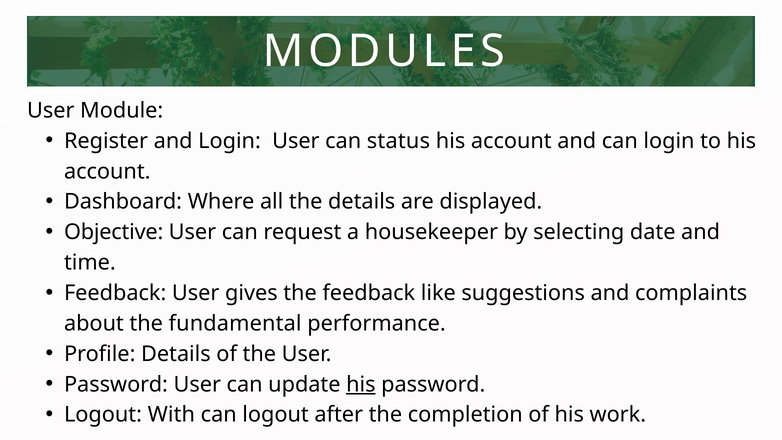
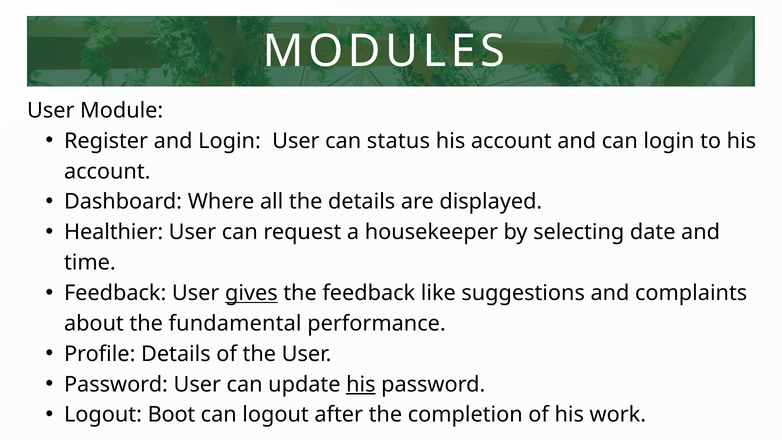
Objective: Objective -> Healthier
gives underline: none -> present
With: With -> Boot
